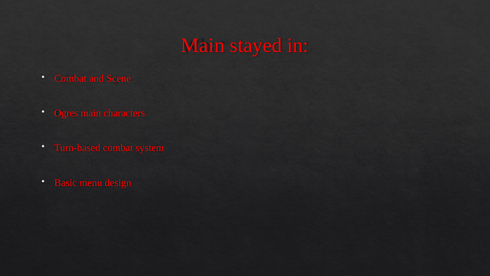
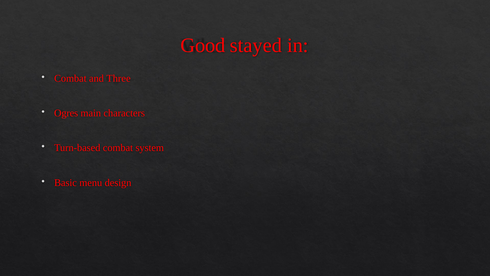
Main at (203, 45): Main -> Good
Scene: Scene -> Three
